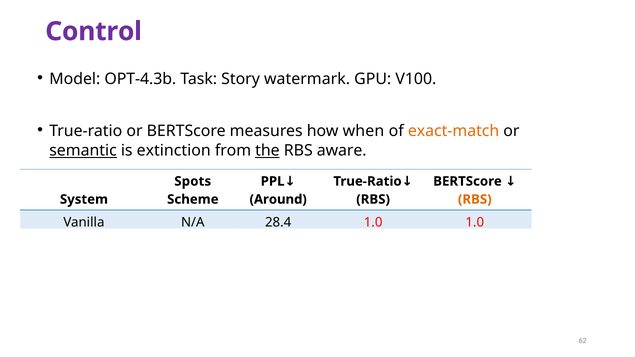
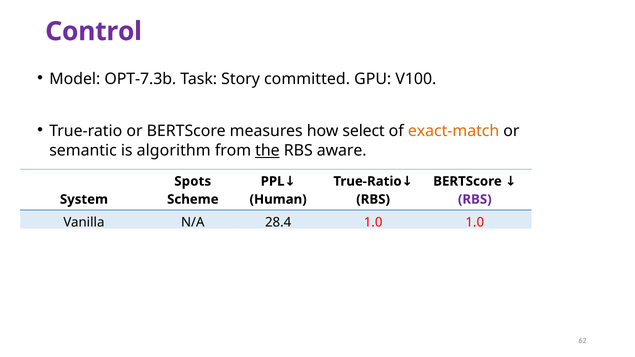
OPT-4.3b: OPT-4.3b -> OPT-7.3b
watermark: watermark -> committed
when: when -> select
semantic underline: present -> none
extinction: extinction -> algorithm
Around: Around -> Human
RBS at (475, 199) colour: orange -> purple
